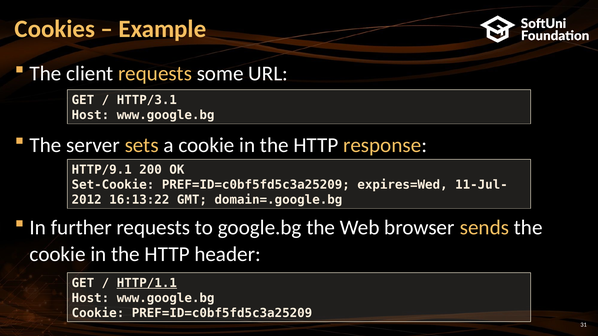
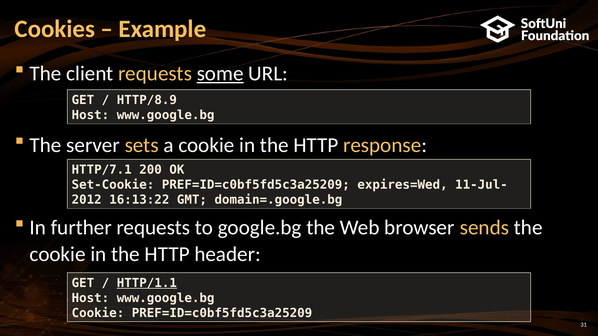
some underline: none -> present
HTTP/3.1: HTTP/3.1 -> HTTP/8.9
HTTP/9.1: HTTP/9.1 -> HTTP/7.1
